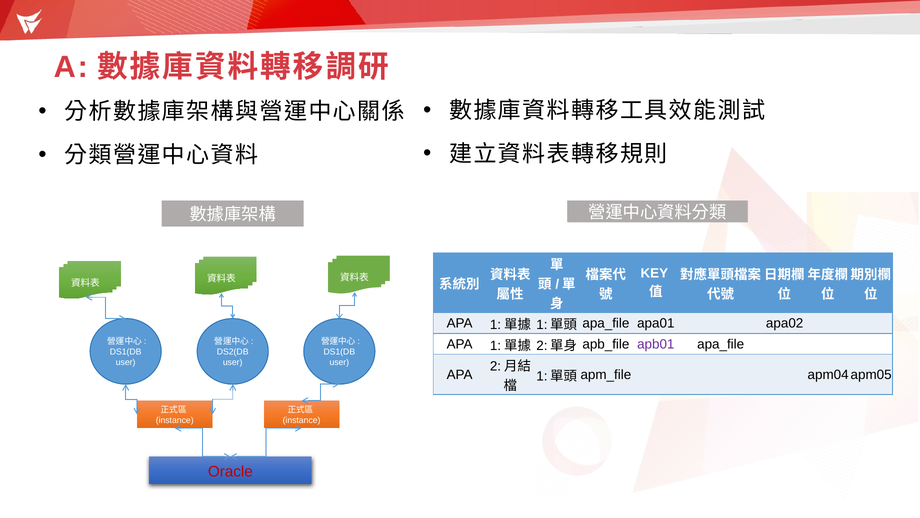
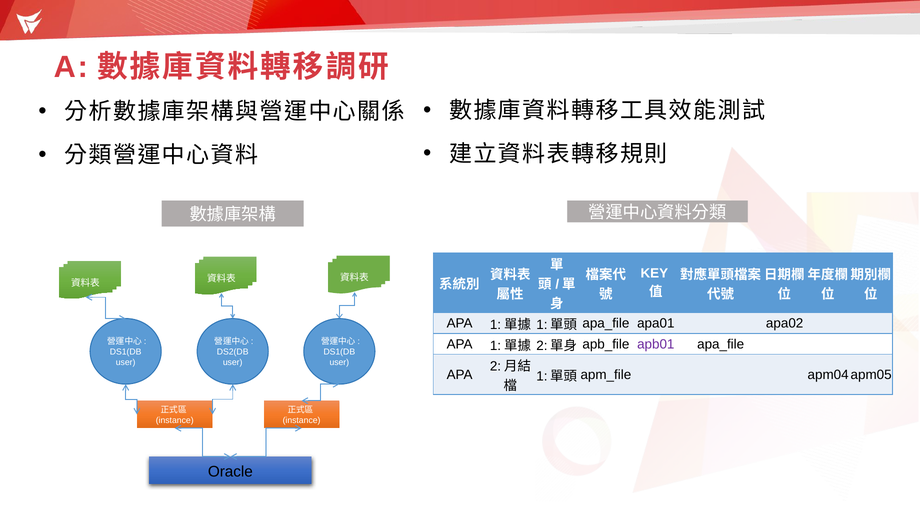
Oracle colour: red -> black
